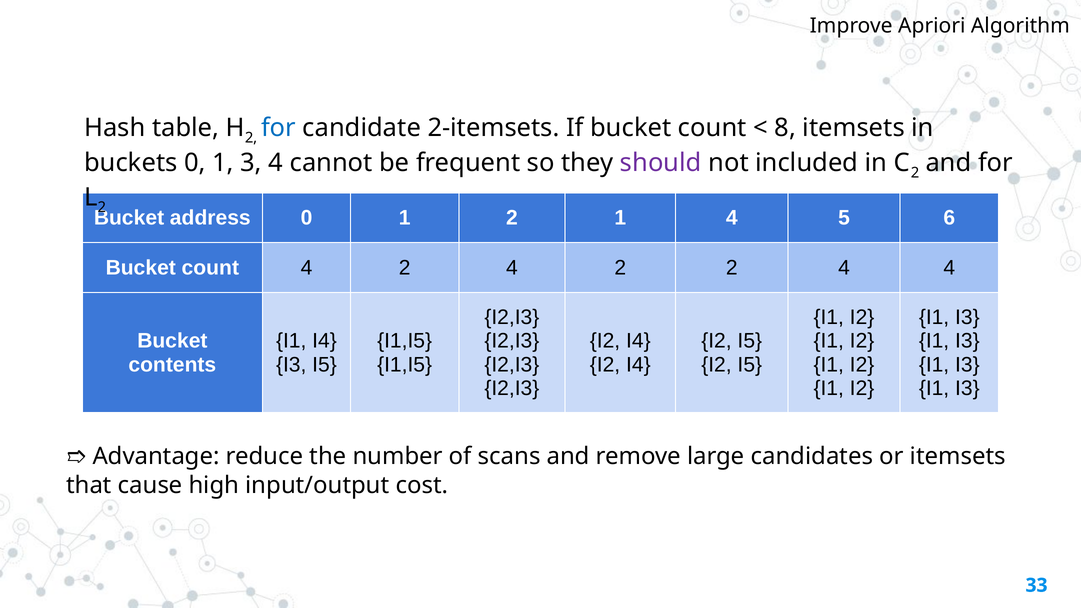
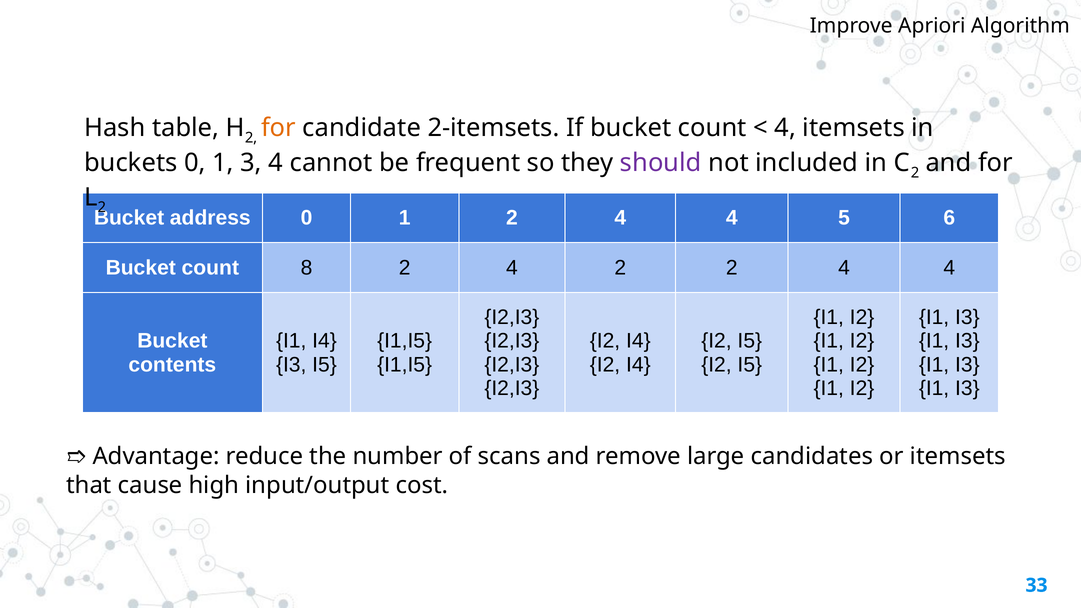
for at (278, 128) colour: blue -> orange
8 at (785, 128): 8 -> 4
1 2 1: 1 -> 4
count 4: 4 -> 8
